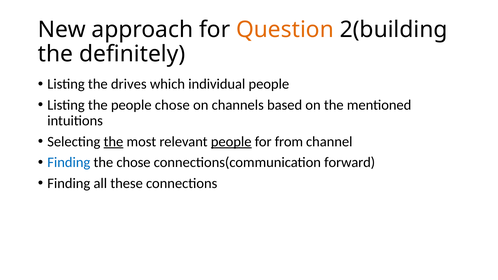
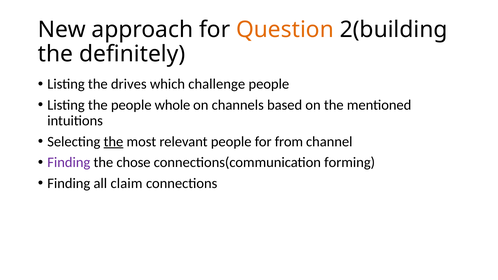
individual: individual -> challenge
people chose: chose -> whole
people at (231, 142) underline: present -> none
Finding at (69, 163) colour: blue -> purple
forward: forward -> forming
these: these -> claim
